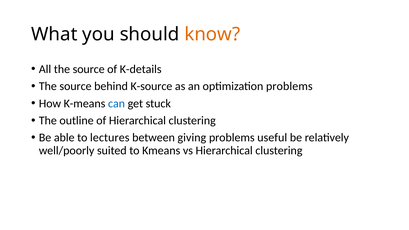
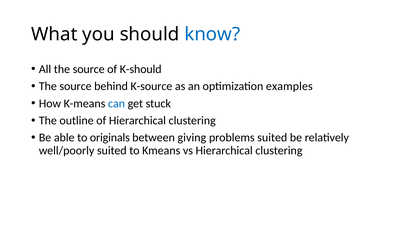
know colour: orange -> blue
K-details: K-details -> K-should
optimization problems: problems -> examples
lectures: lectures -> originals
problems useful: useful -> suited
